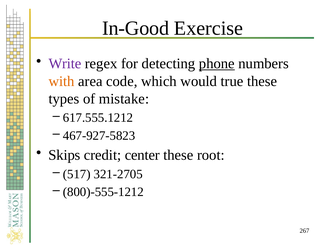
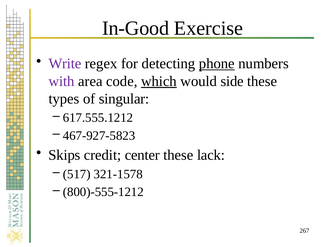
with colour: orange -> purple
which underline: none -> present
true: true -> side
mistake: mistake -> singular
root: root -> lack
321-2705: 321-2705 -> 321-1578
